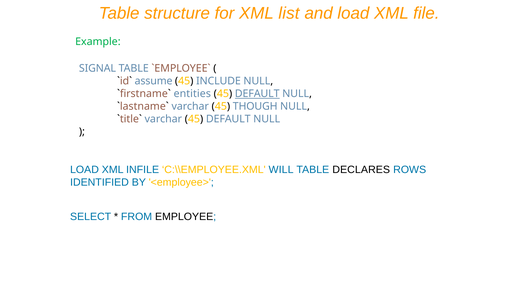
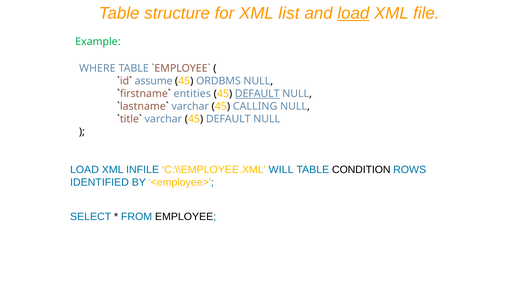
load at (353, 13) underline: none -> present
SIGNAL: SIGNAL -> WHERE
INCLUDE: INCLUDE -> ORDBMS
THOUGH: THOUGH -> CALLING
DECLARES: DECLARES -> CONDITION
